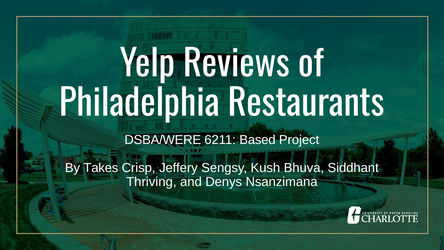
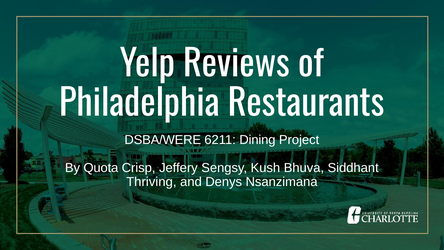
Based: Based -> Dining
Takes: Takes -> Quota
